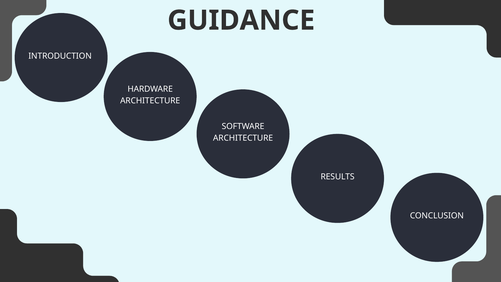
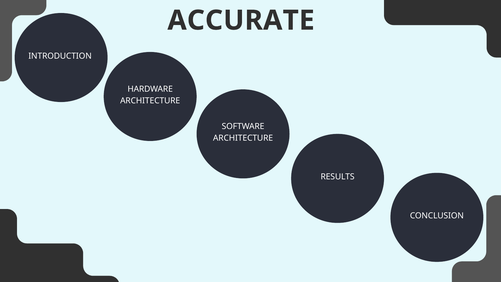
GUIDANCE: GUIDANCE -> ACCURATE
